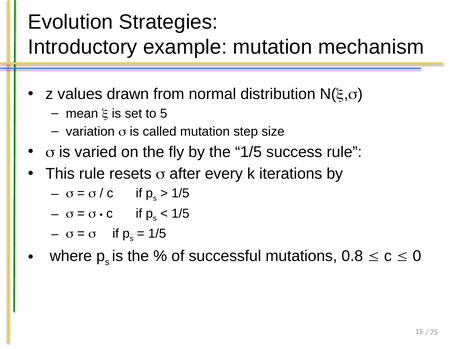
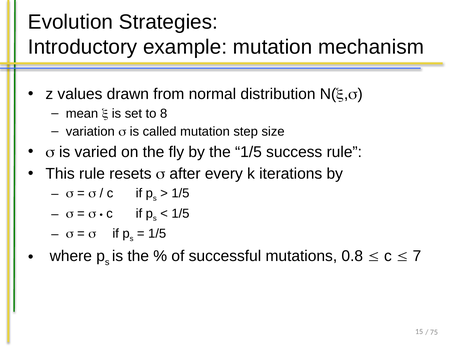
5: 5 -> 8
0: 0 -> 7
